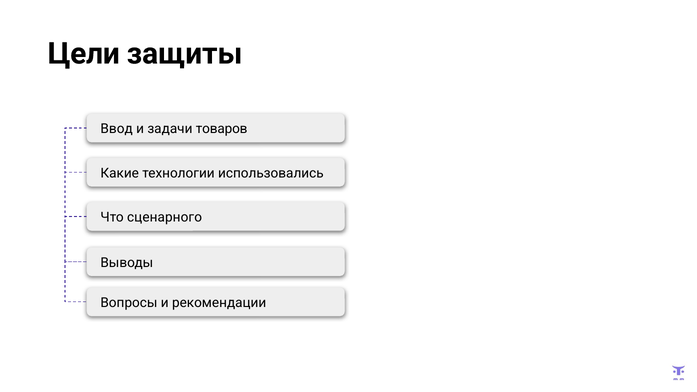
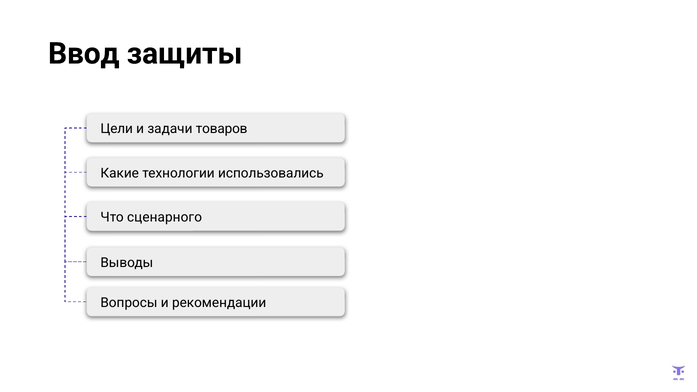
Цели: Цели -> Ввод
Ввод: Ввод -> Цели
